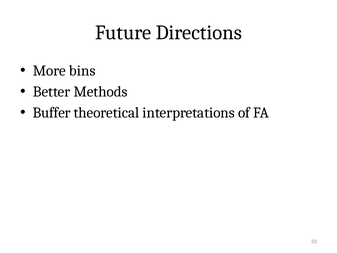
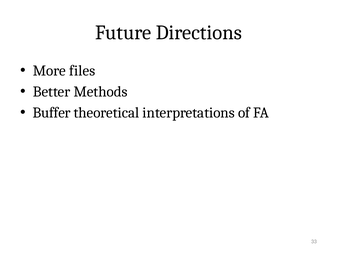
bins: bins -> files
